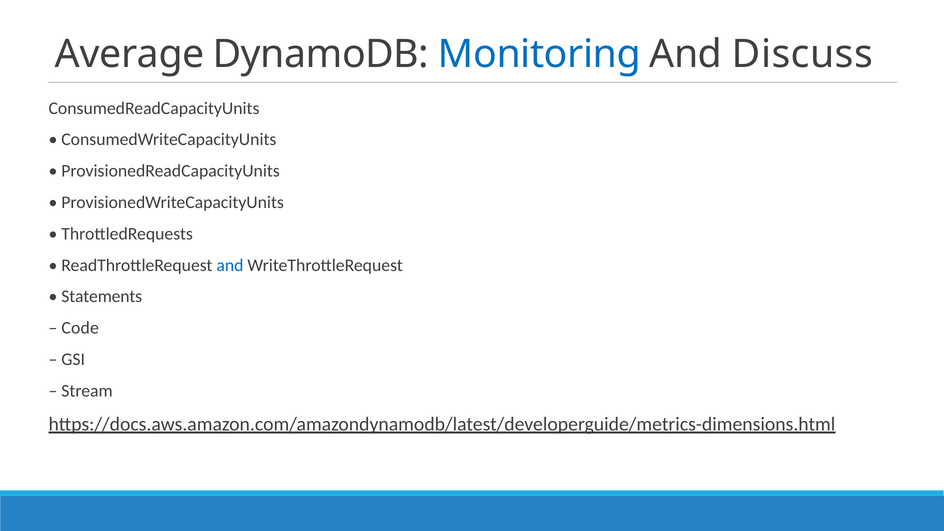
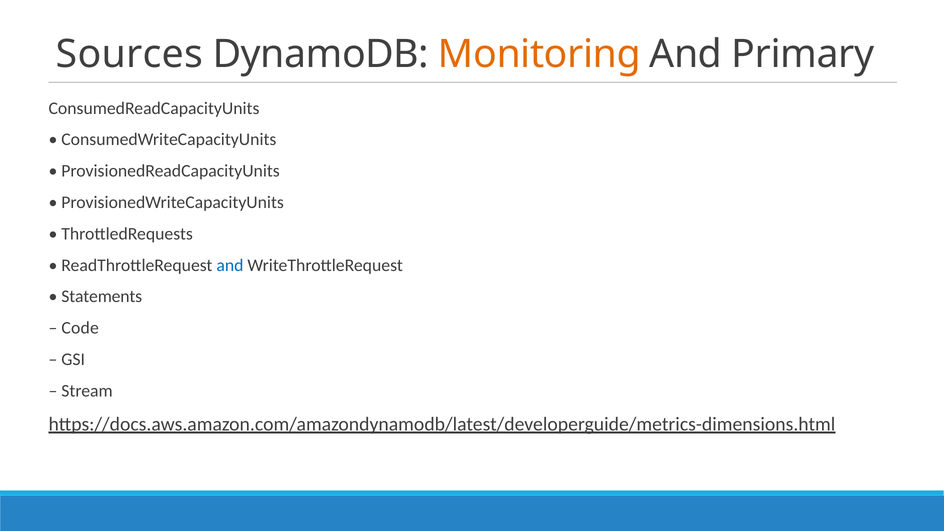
Average: Average -> Sources
Monitoring colour: blue -> orange
Discuss: Discuss -> Primary
